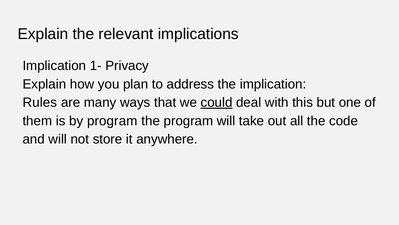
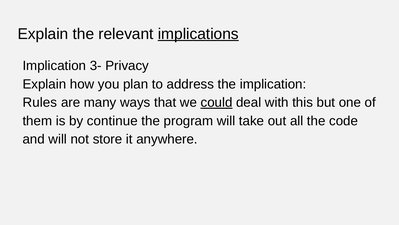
implications underline: none -> present
1-: 1- -> 3-
by program: program -> continue
